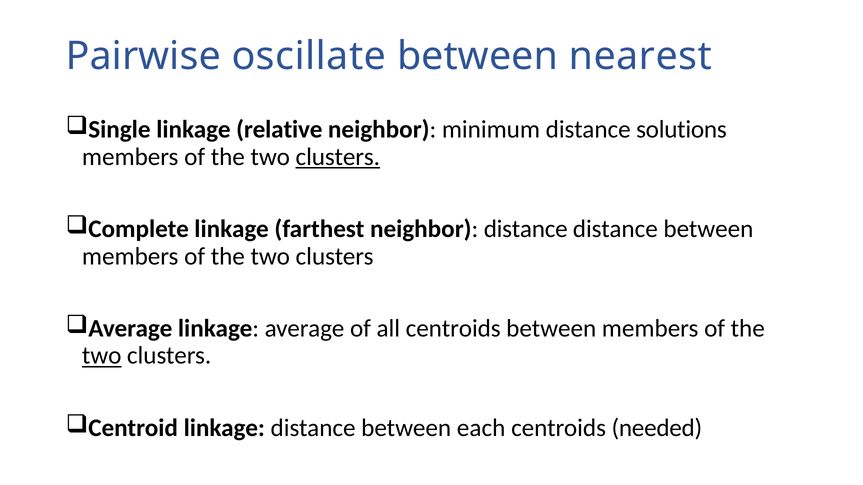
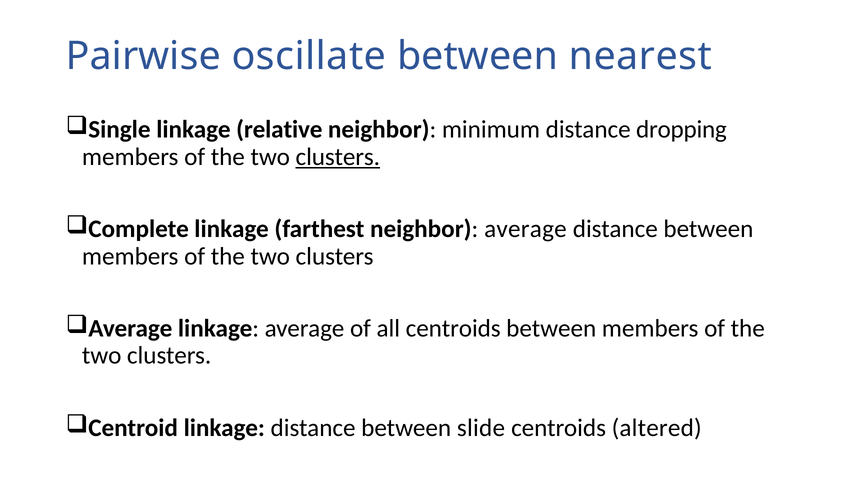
solutions: solutions -> dropping
neighbor distance: distance -> average
two at (102, 356) underline: present -> none
each: each -> slide
needed: needed -> altered
